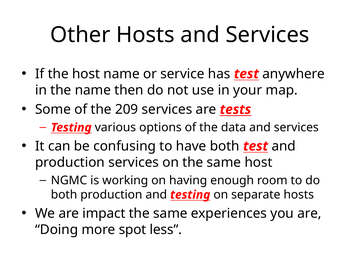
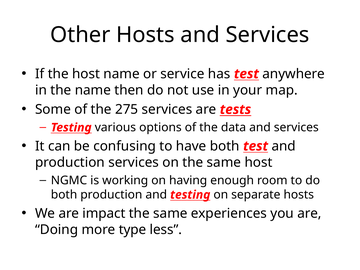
209: 209 -> 275
spot: spot -> type
